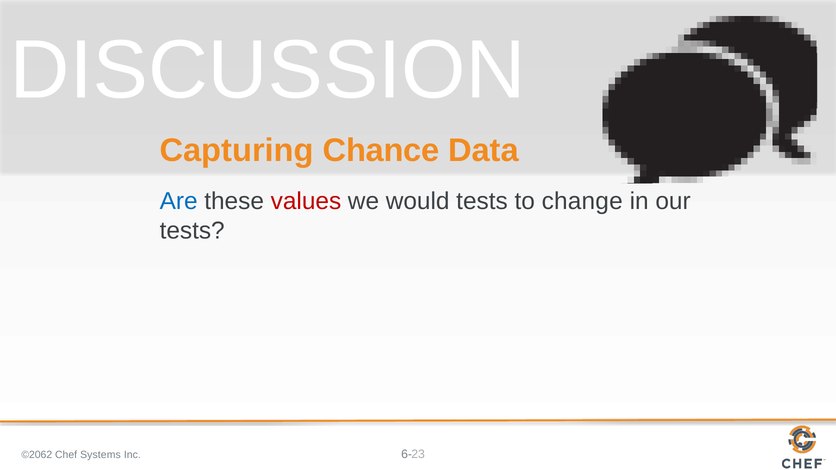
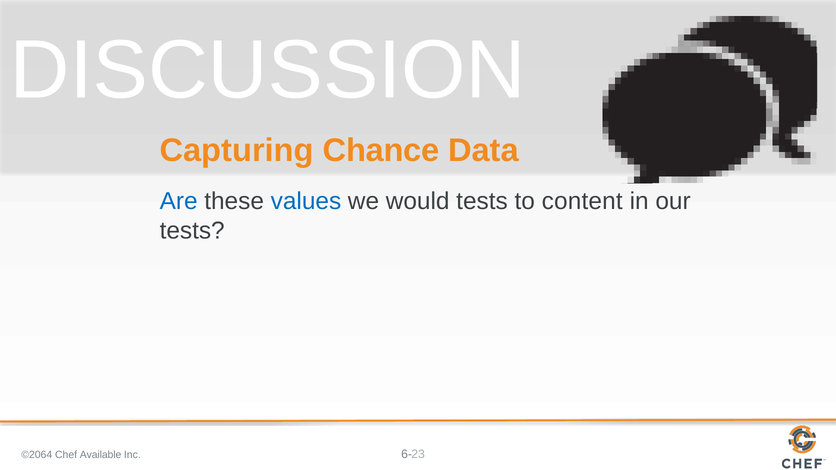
values colour: red -> blue
change: change -> content
©2062: ©2062 -> ©2064
Systems: Systems -> Available
